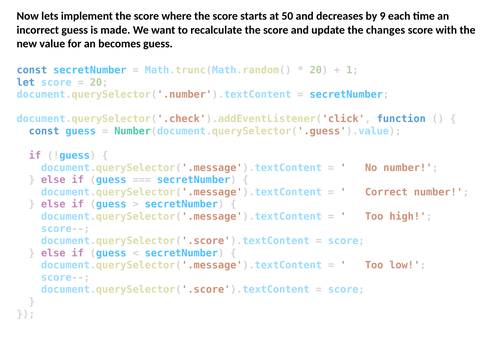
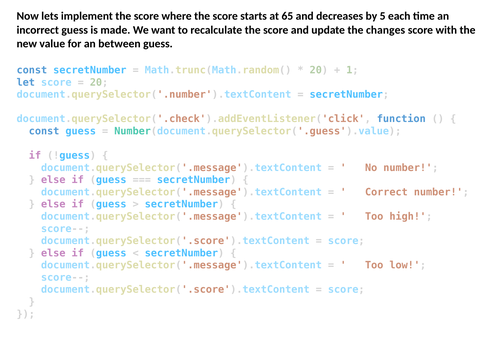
50: 50 -> 65
9: 9 -> 5
becomes: becomes -> between
